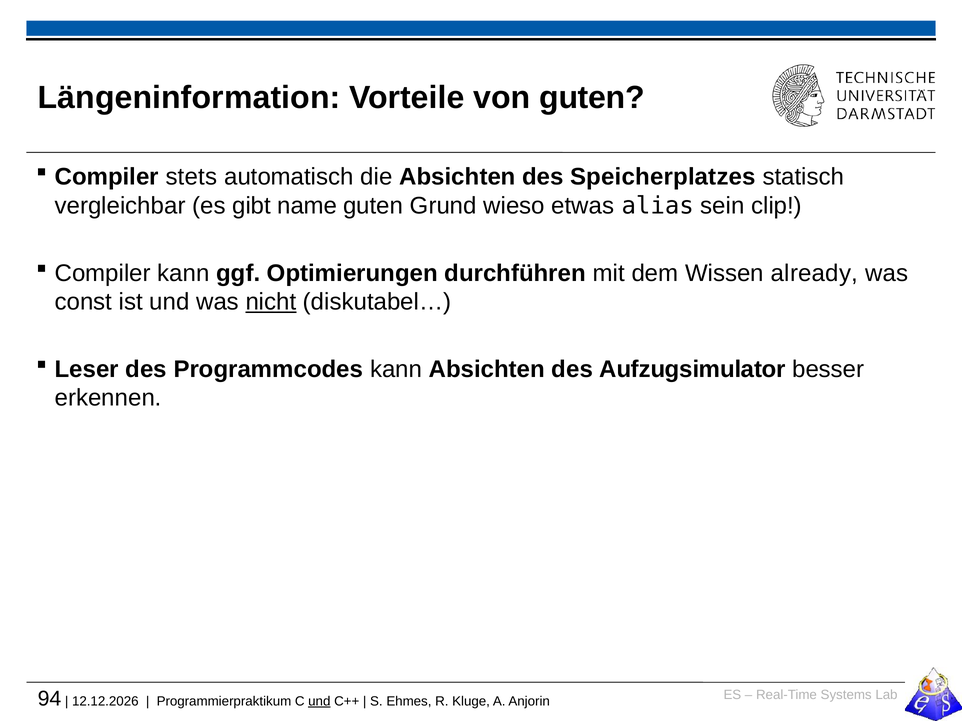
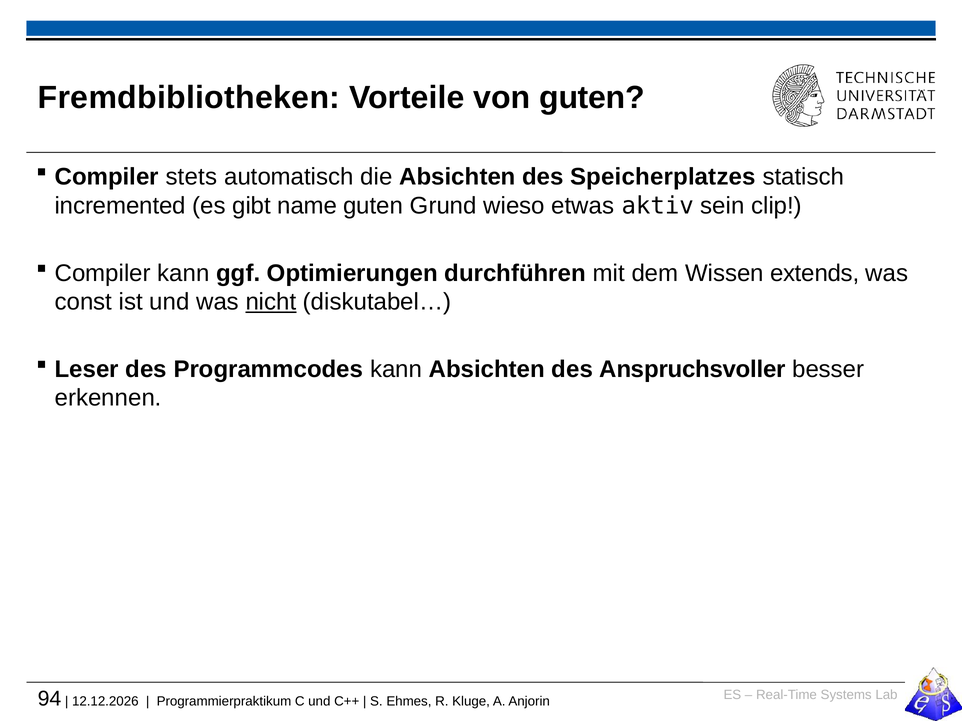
Längeninformation: Längeninformation -> Fremdbibliotheken
vergleichbar: vergleichbar -> incremented
alias: alias -> aktiv
already: already -> extends
Aufzugsimulator: Aufzugsimulator -> Anspruchsvoller
und at (319, 702) underline: present -> none
